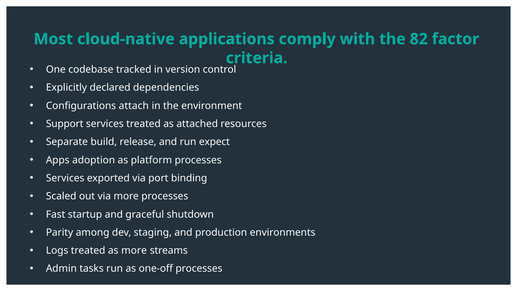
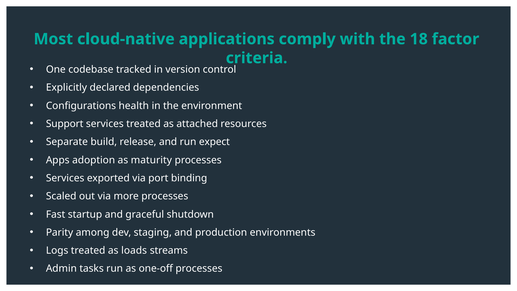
82: 82 -> 18
attach: attach -> health
platform: platform -> maturity
as more: more -> loads
